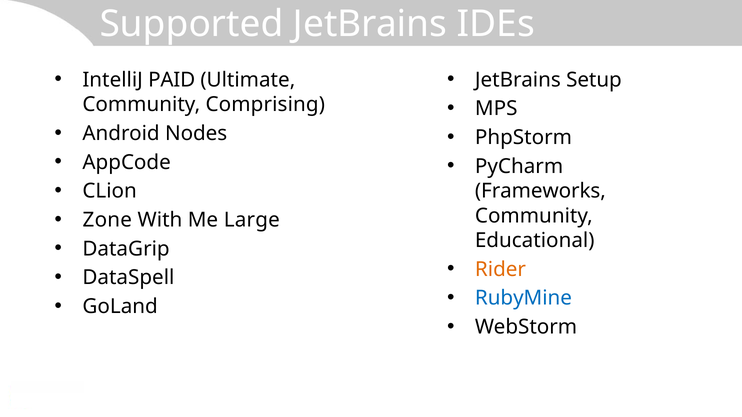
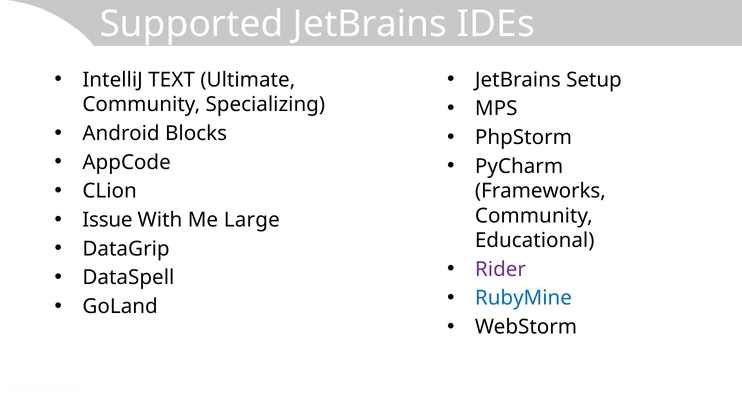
PAID: PAID -> TEXT
Comprising: Comprising -> Specializing
Nodes: Nodes -> Blocks
Zone: Zone -> Issue
Rider colour: orange -> purple
